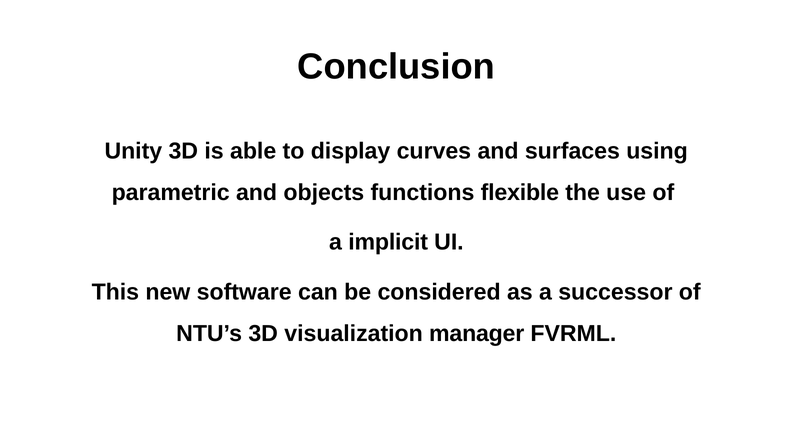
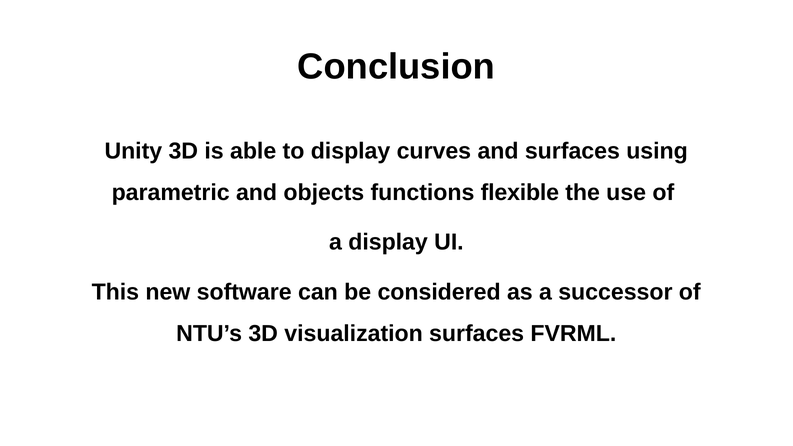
a implicit: implicit -> display
visualization manager: manager -> surfaces
